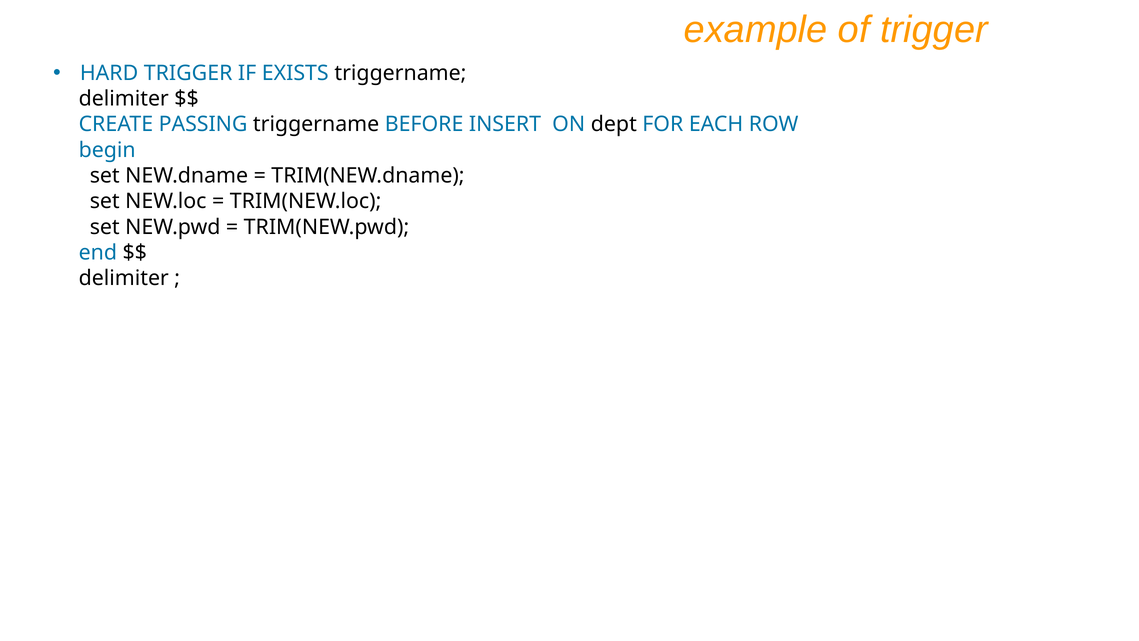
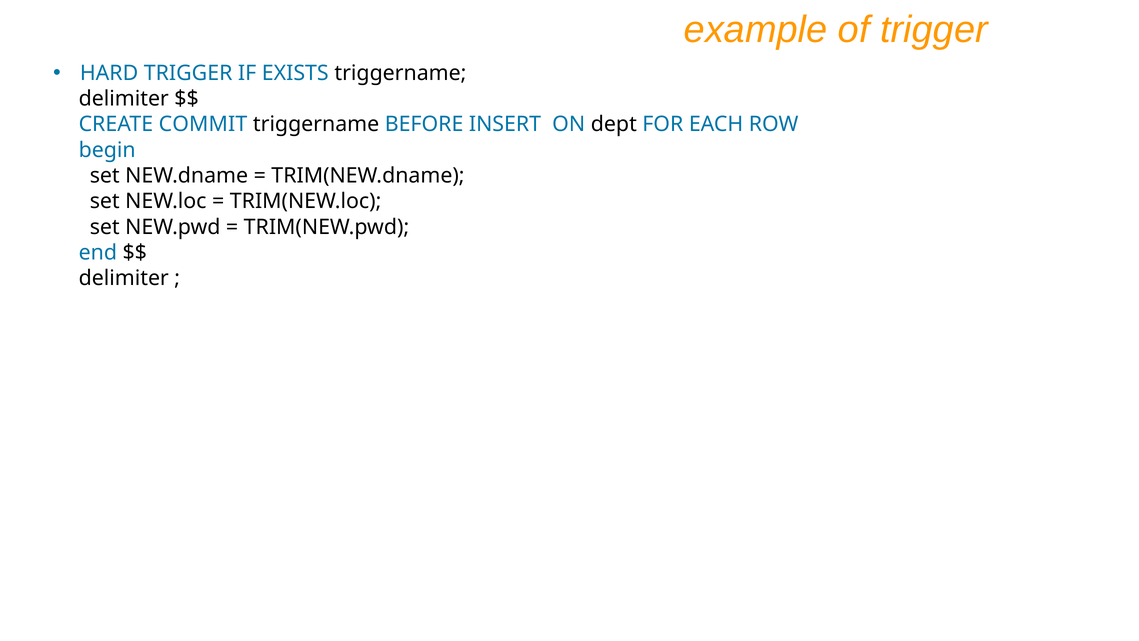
PASSING: PASSING -> COMMIT
